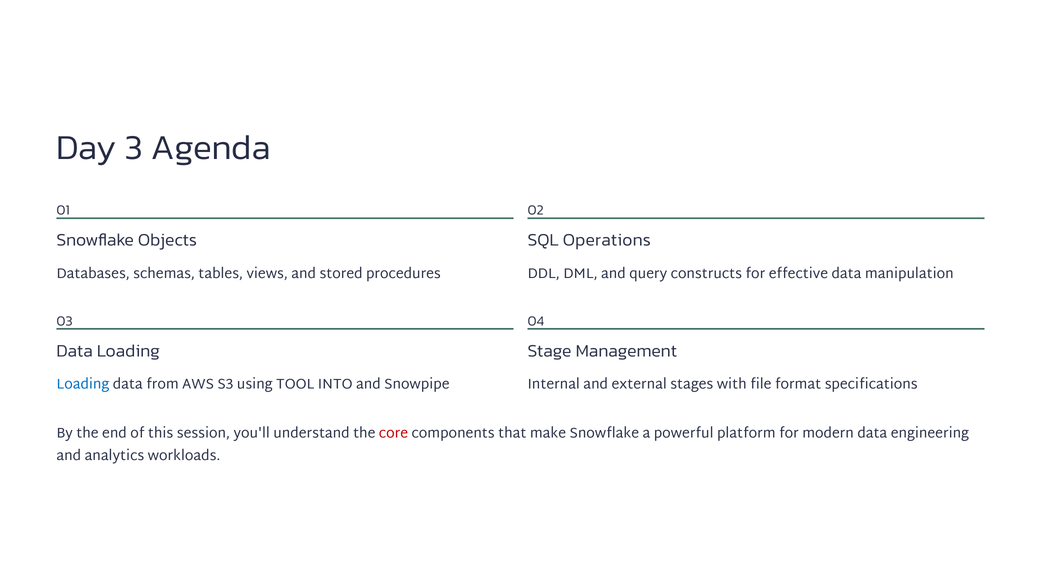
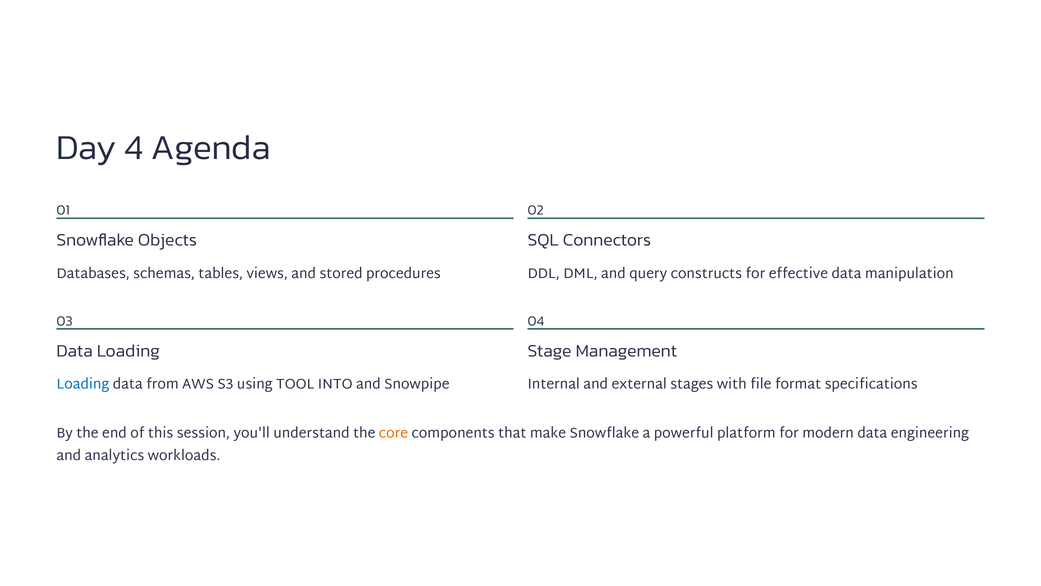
3: 3 -> 4
Operations: Operations -> Connectors
core colour: red -> orange
